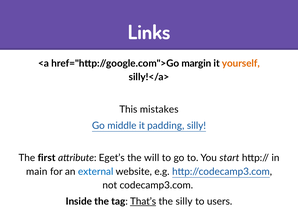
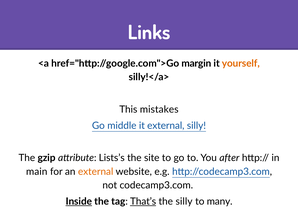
it padding: padding -> external
first: first -> gzip
Eget’s: Eget’s -> Lists’s
will: will -> site
start: start -> after
external at (96, 172) colour: blue -> orange
Inside underline: none -> present
users: users -> many
